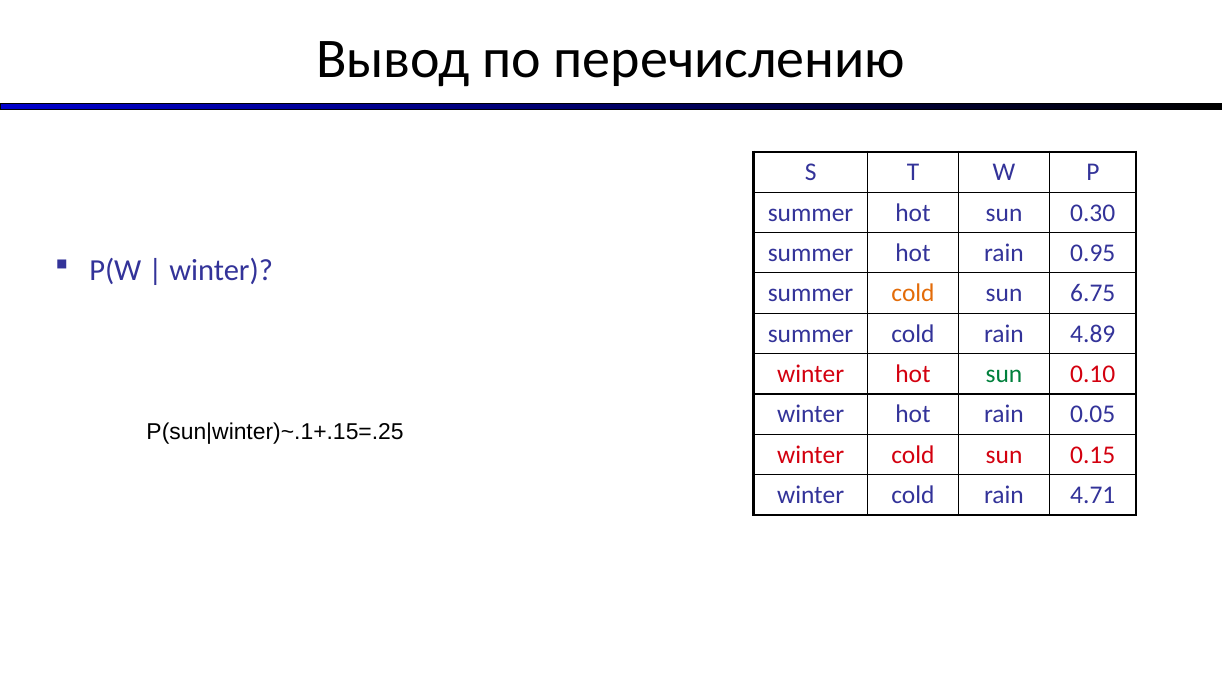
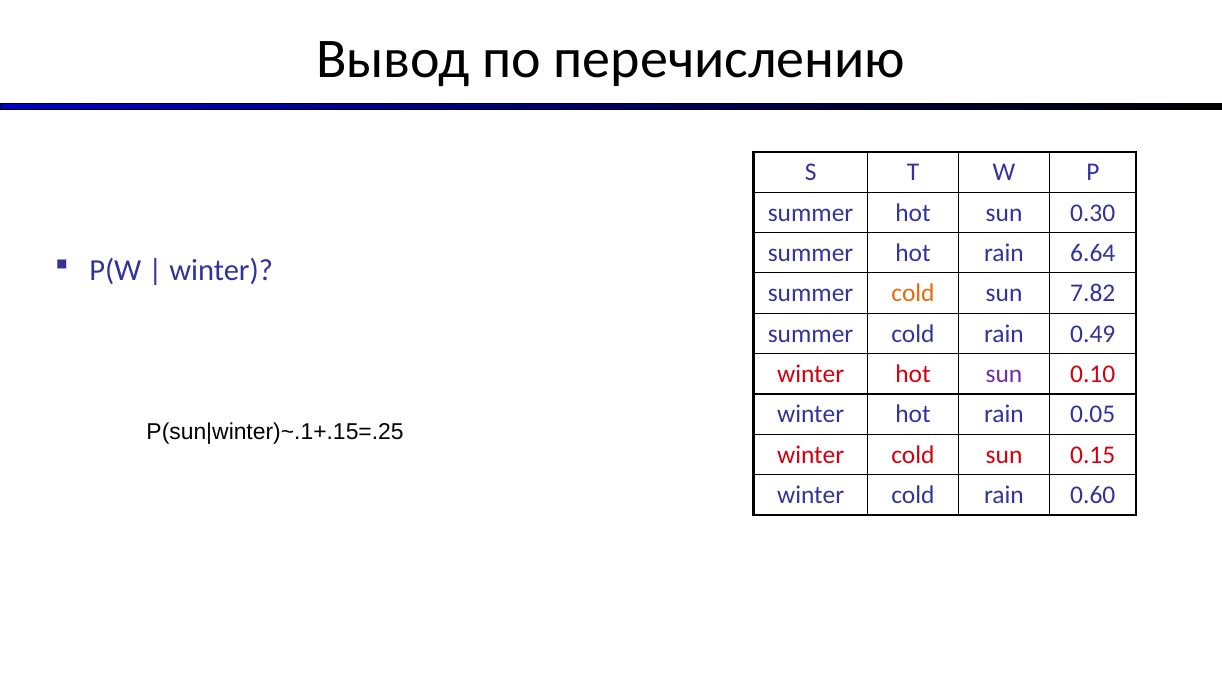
0.95: 0.95 -> 6.64
6.75: 6.75 -> 7.82
4.89: 4.89 -> 0.49
sun at (1004, 374) colour: green -> purple
4.71: 4.71 -> 0.60
